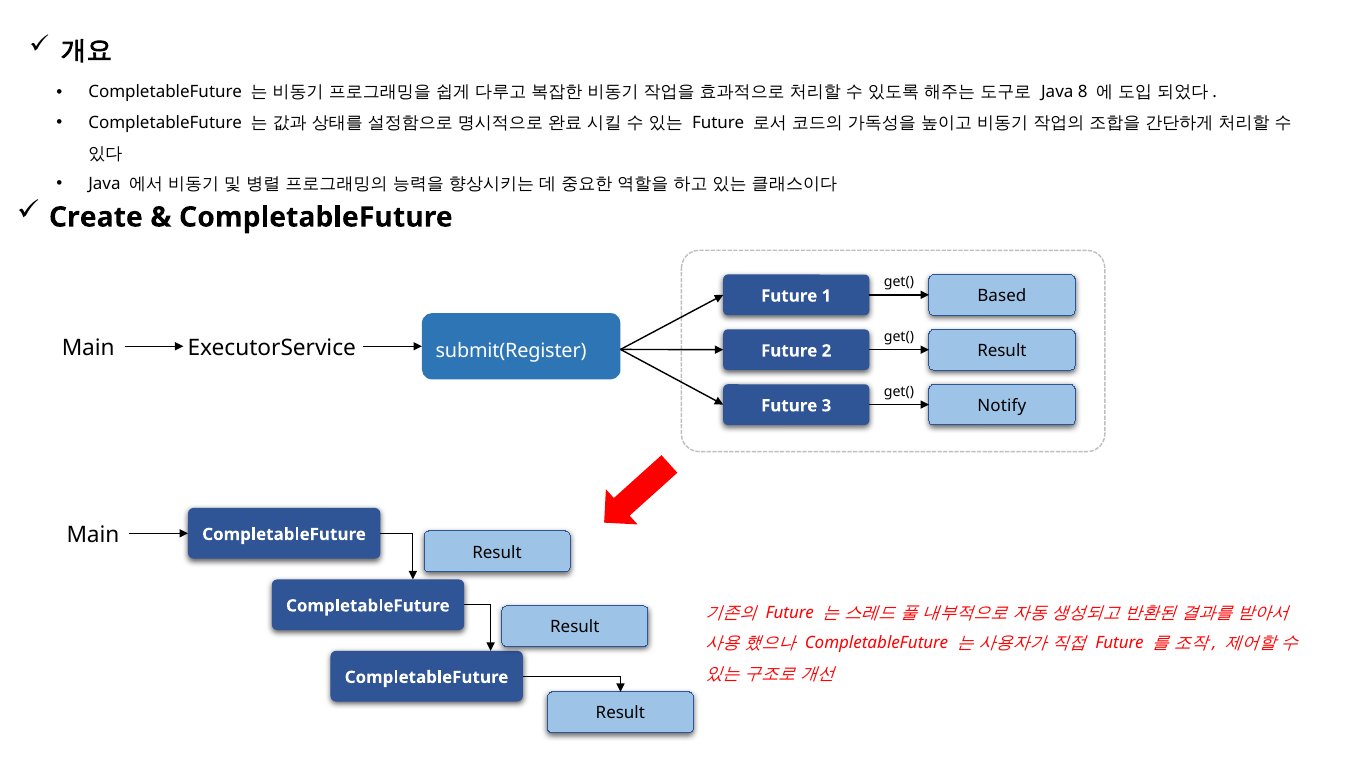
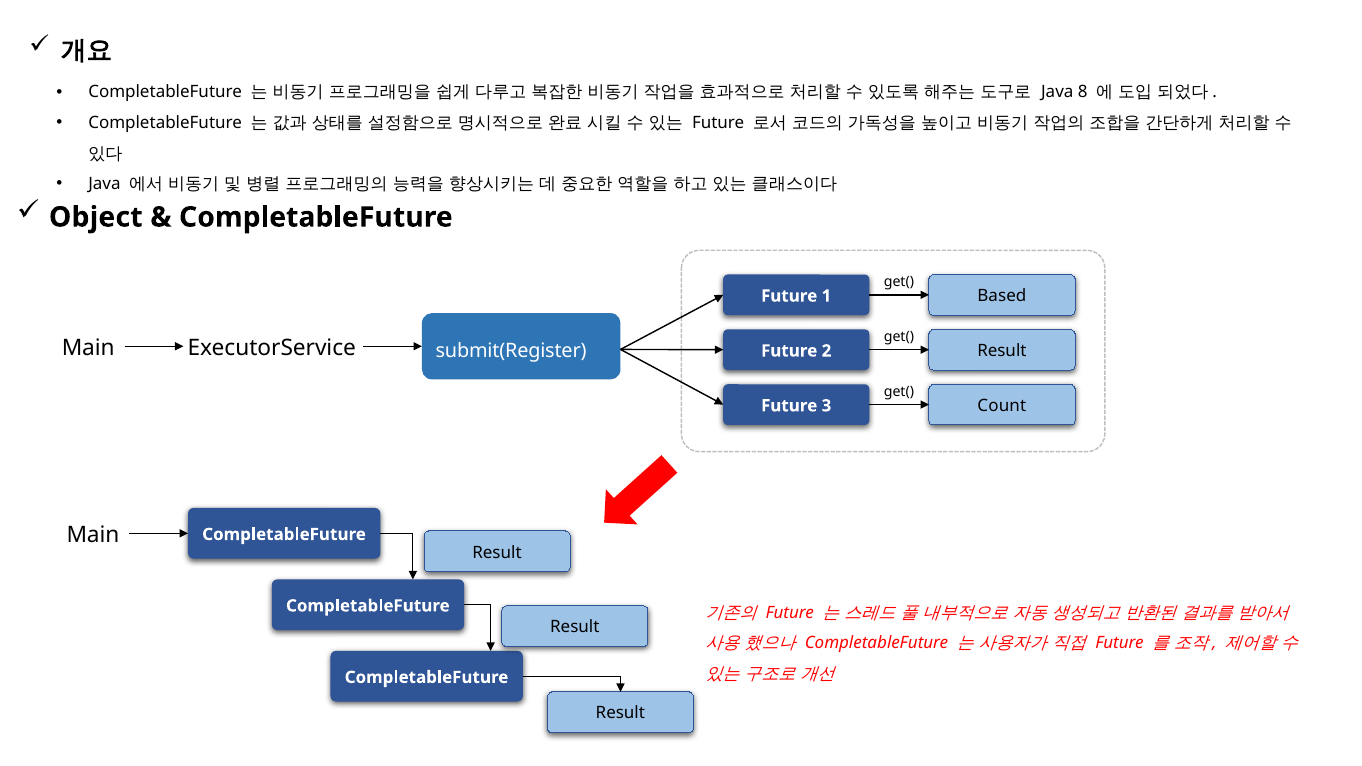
Create: Create -> Object
Notify: Notify -> Count
